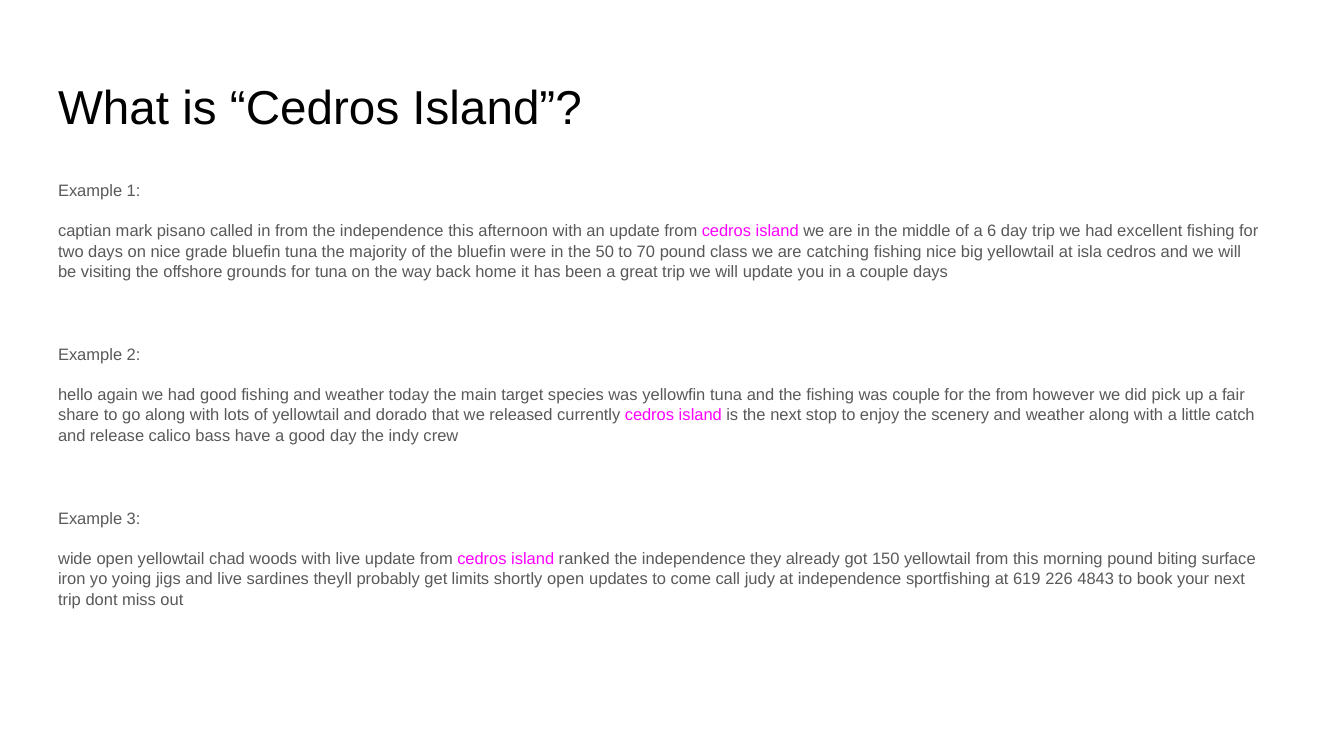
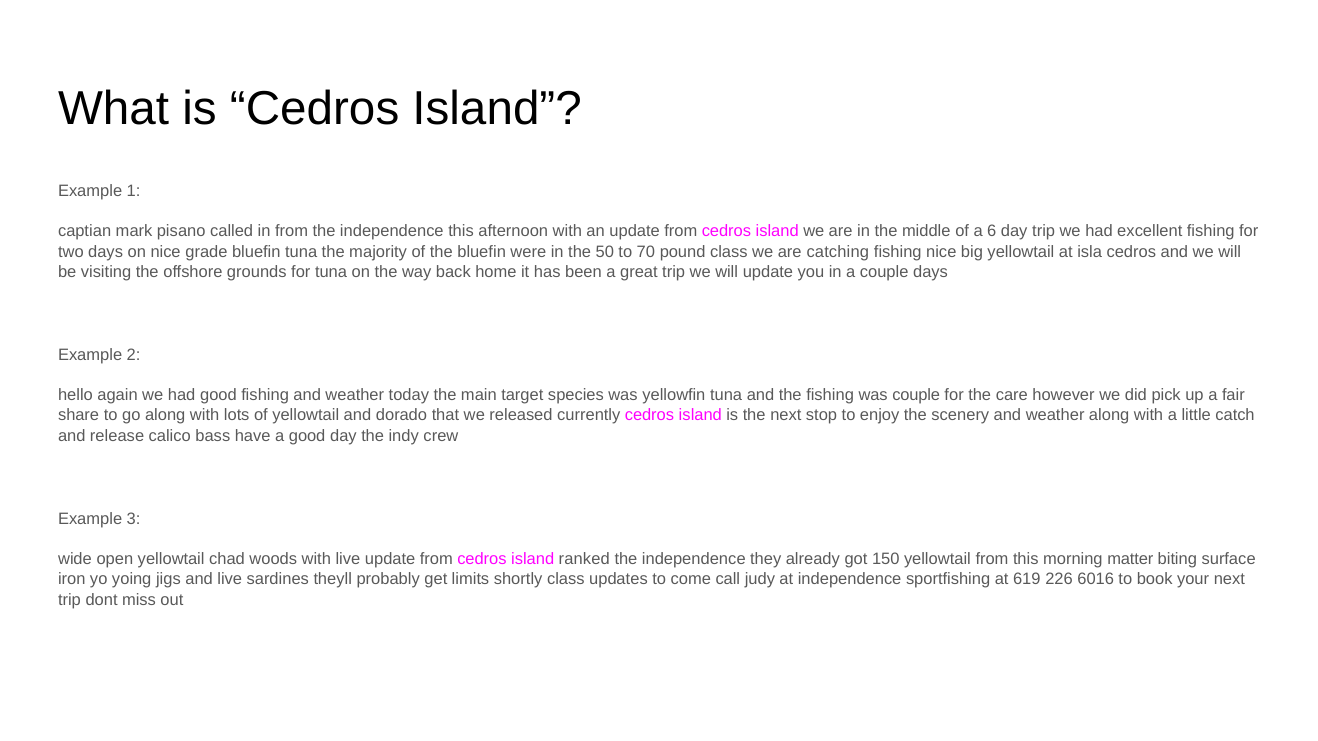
the from: from -> care
morning pound: pound -> matter
shortly open: open -> class
4843: 4843 -> 6016
